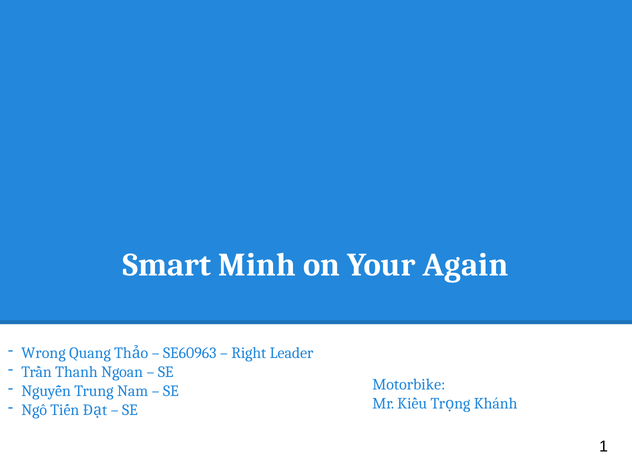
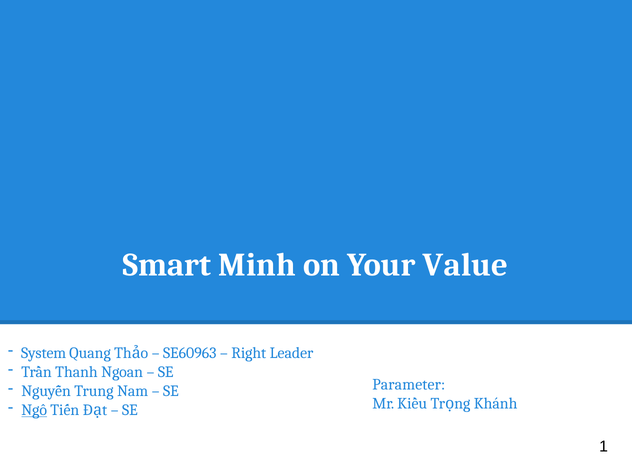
Again: Again -> Value
Wrong: Wrong -> System
Motorbike: Motorbike -> Parameter
Ngô underline: none -> present
